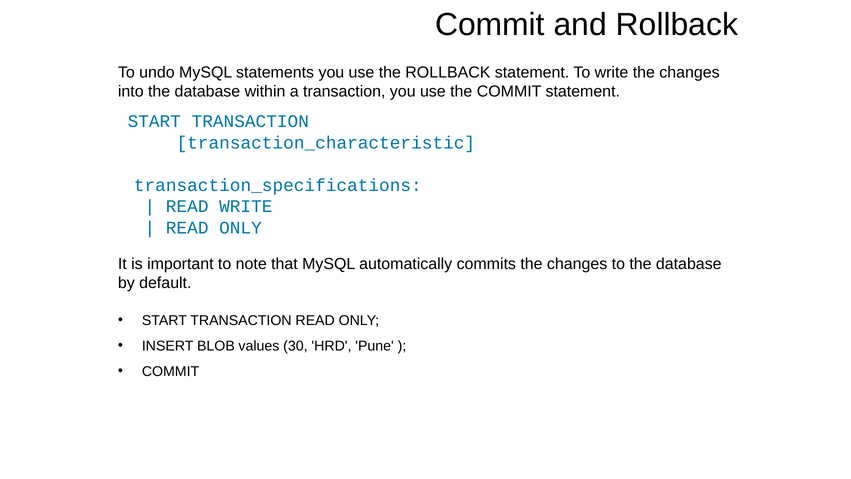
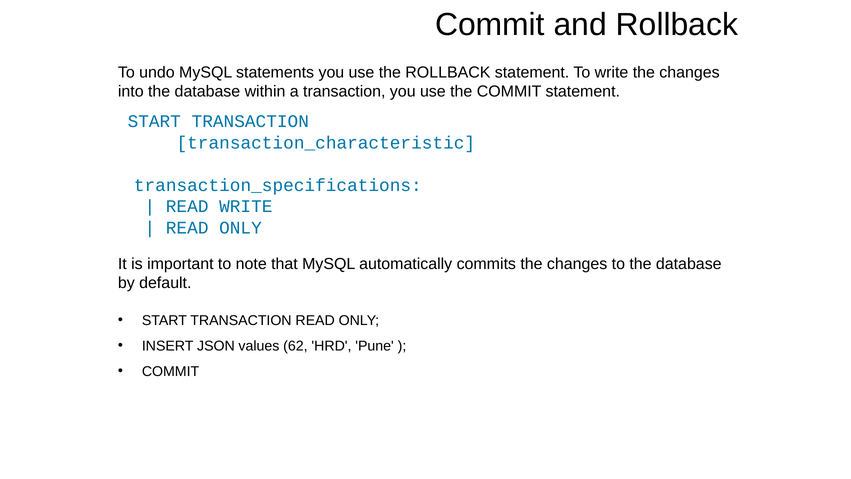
BLOB: BLOB -> JSON
30: 30 -> 62
